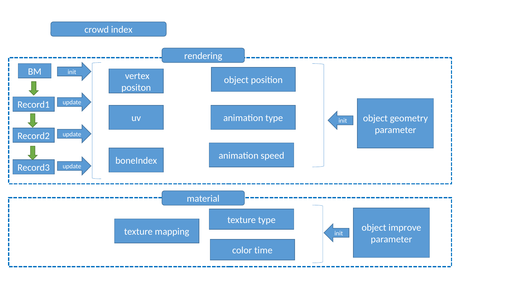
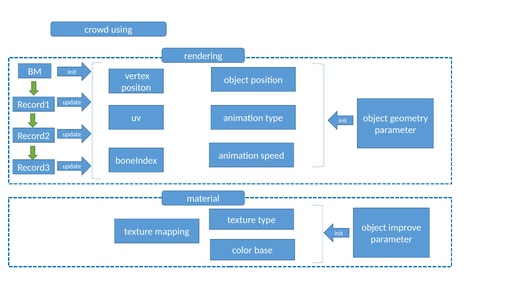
index: index -> using
time: time -> base
